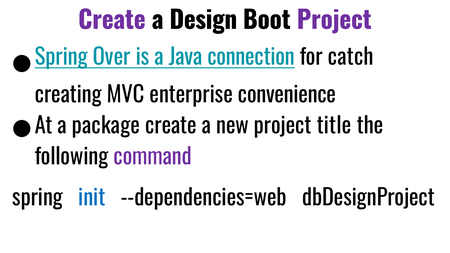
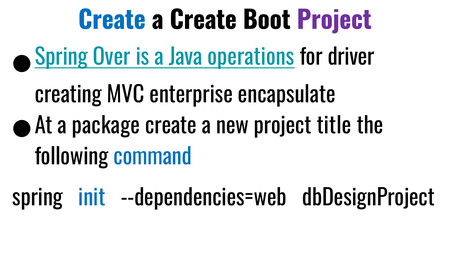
Create at (112, 21) colour: purple -> blue
a Design: Design -> Create
connection: connection -> operations
catch: catch -> driver
convenience: convenience -> encapsulate
command colour: purple -> blue
